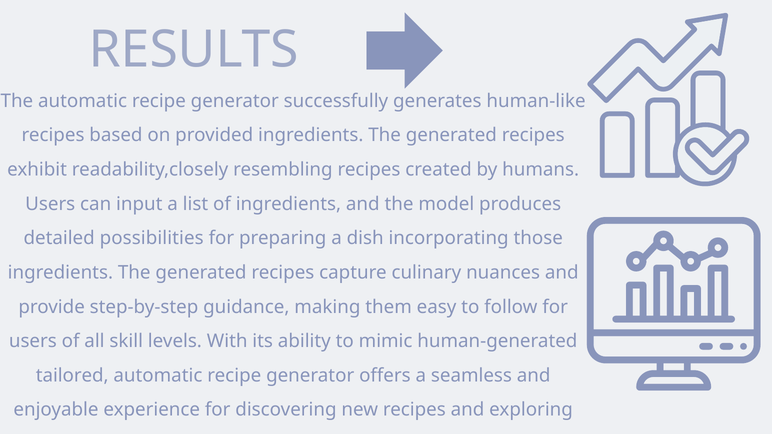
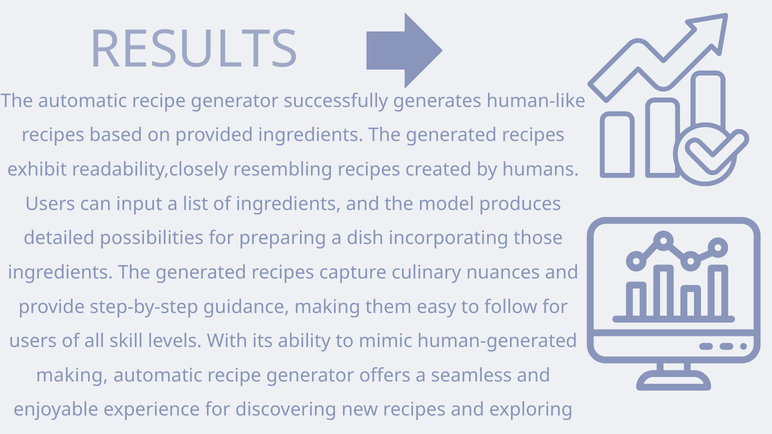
tailored at (72, 376): tailored -> making
